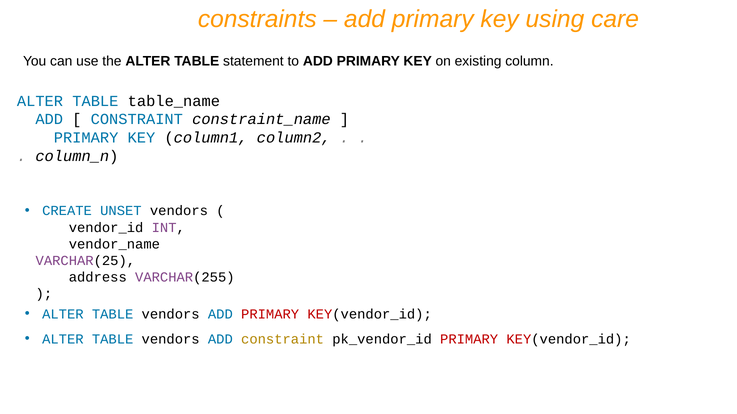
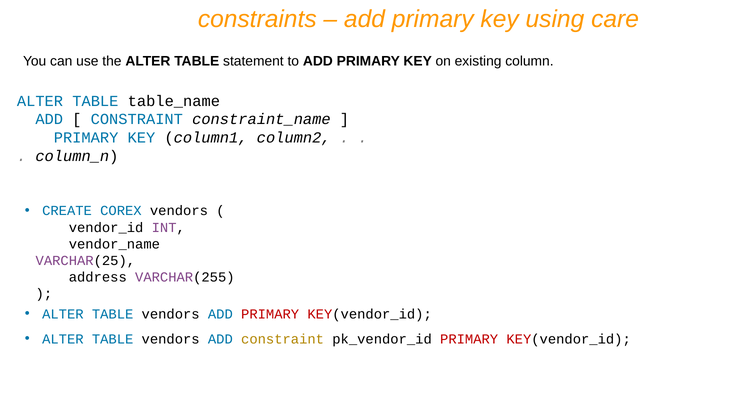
UNSET: UNSET -> COREX
